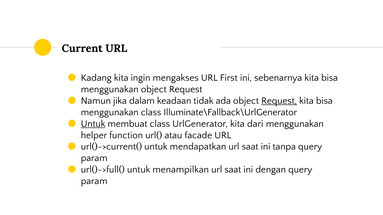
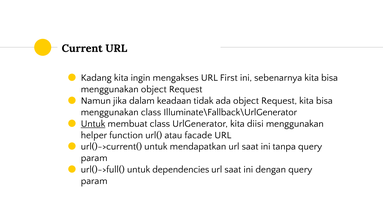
Request at (279, 101) underline: present -> none
dari: dari -> diisi
menampilkan: menampilkan -> dependencies
